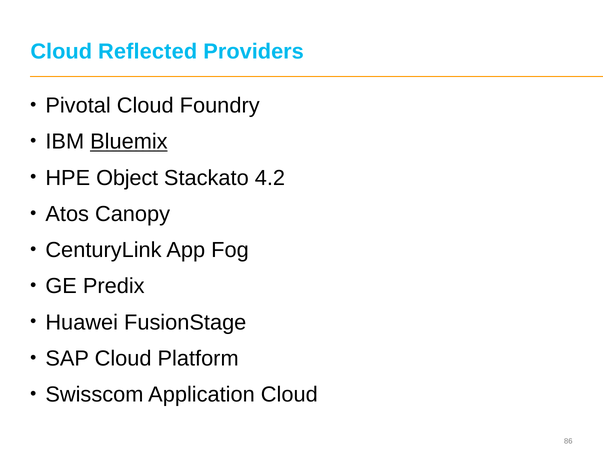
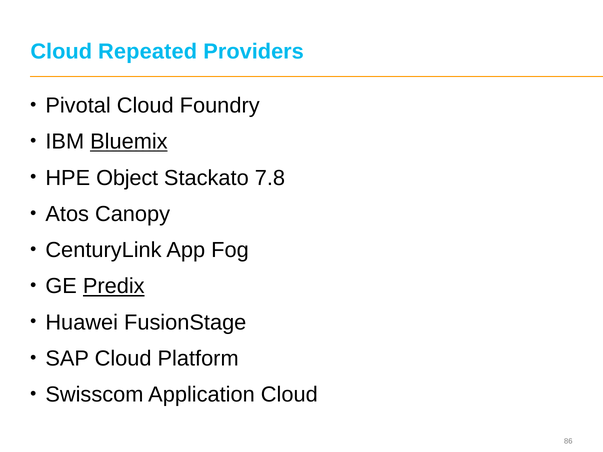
Reflected: Reflected -> Repeated
4.2: 4.2 -> 7.8
Predix underline: none -> present
